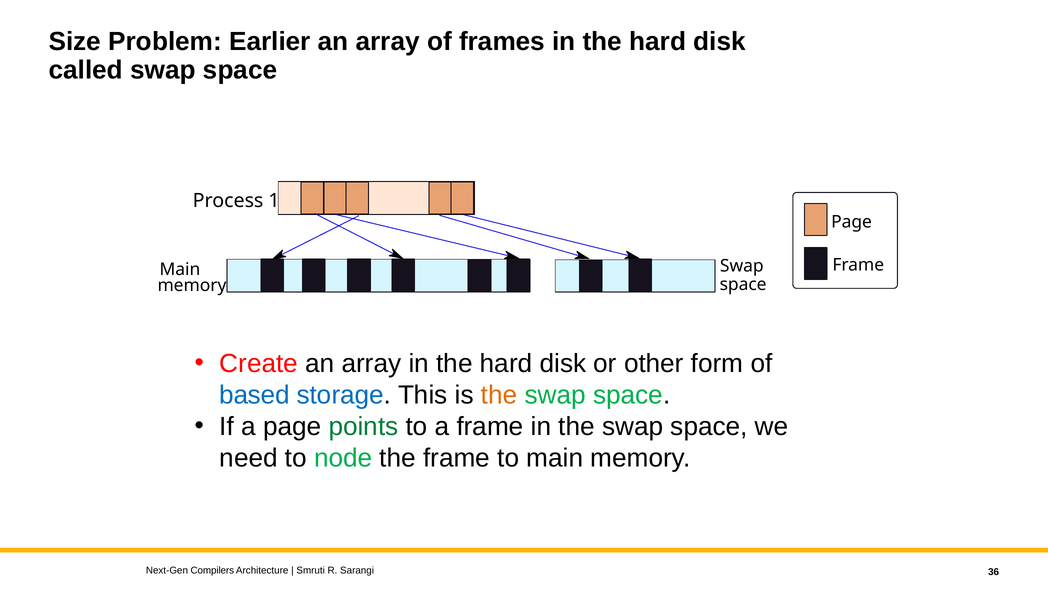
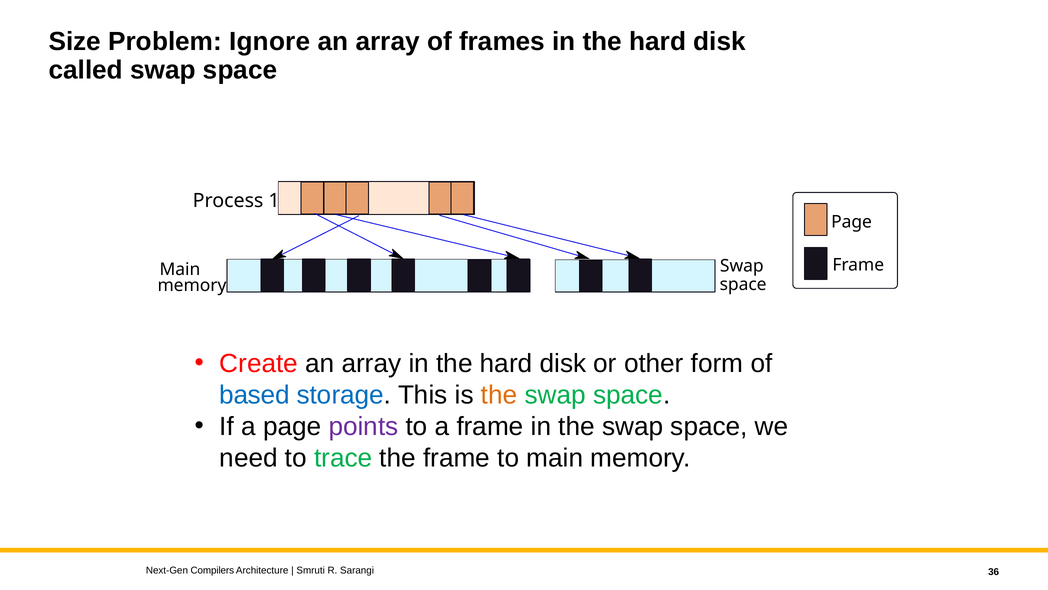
Earlier: Earlier -> Ignore
points colour: green -> purple
node: node -> trace
